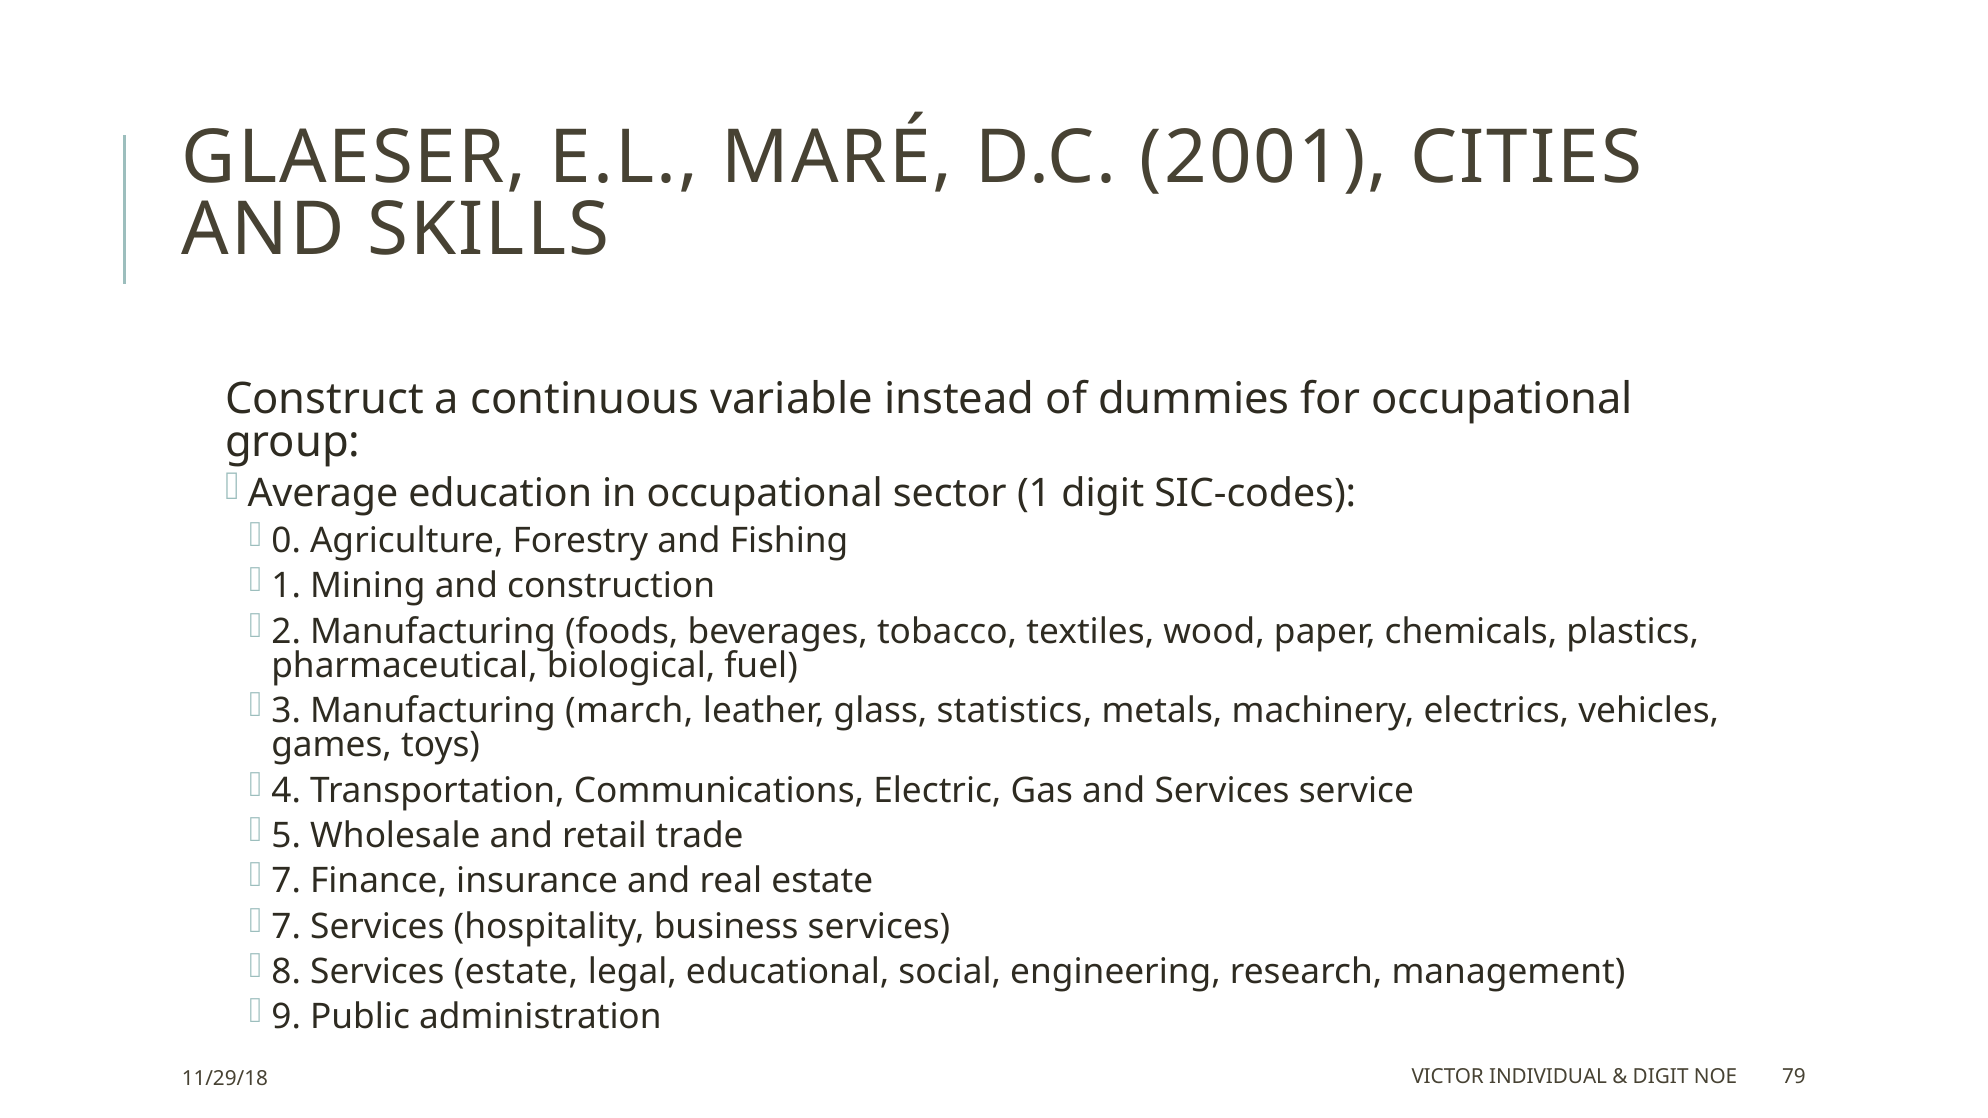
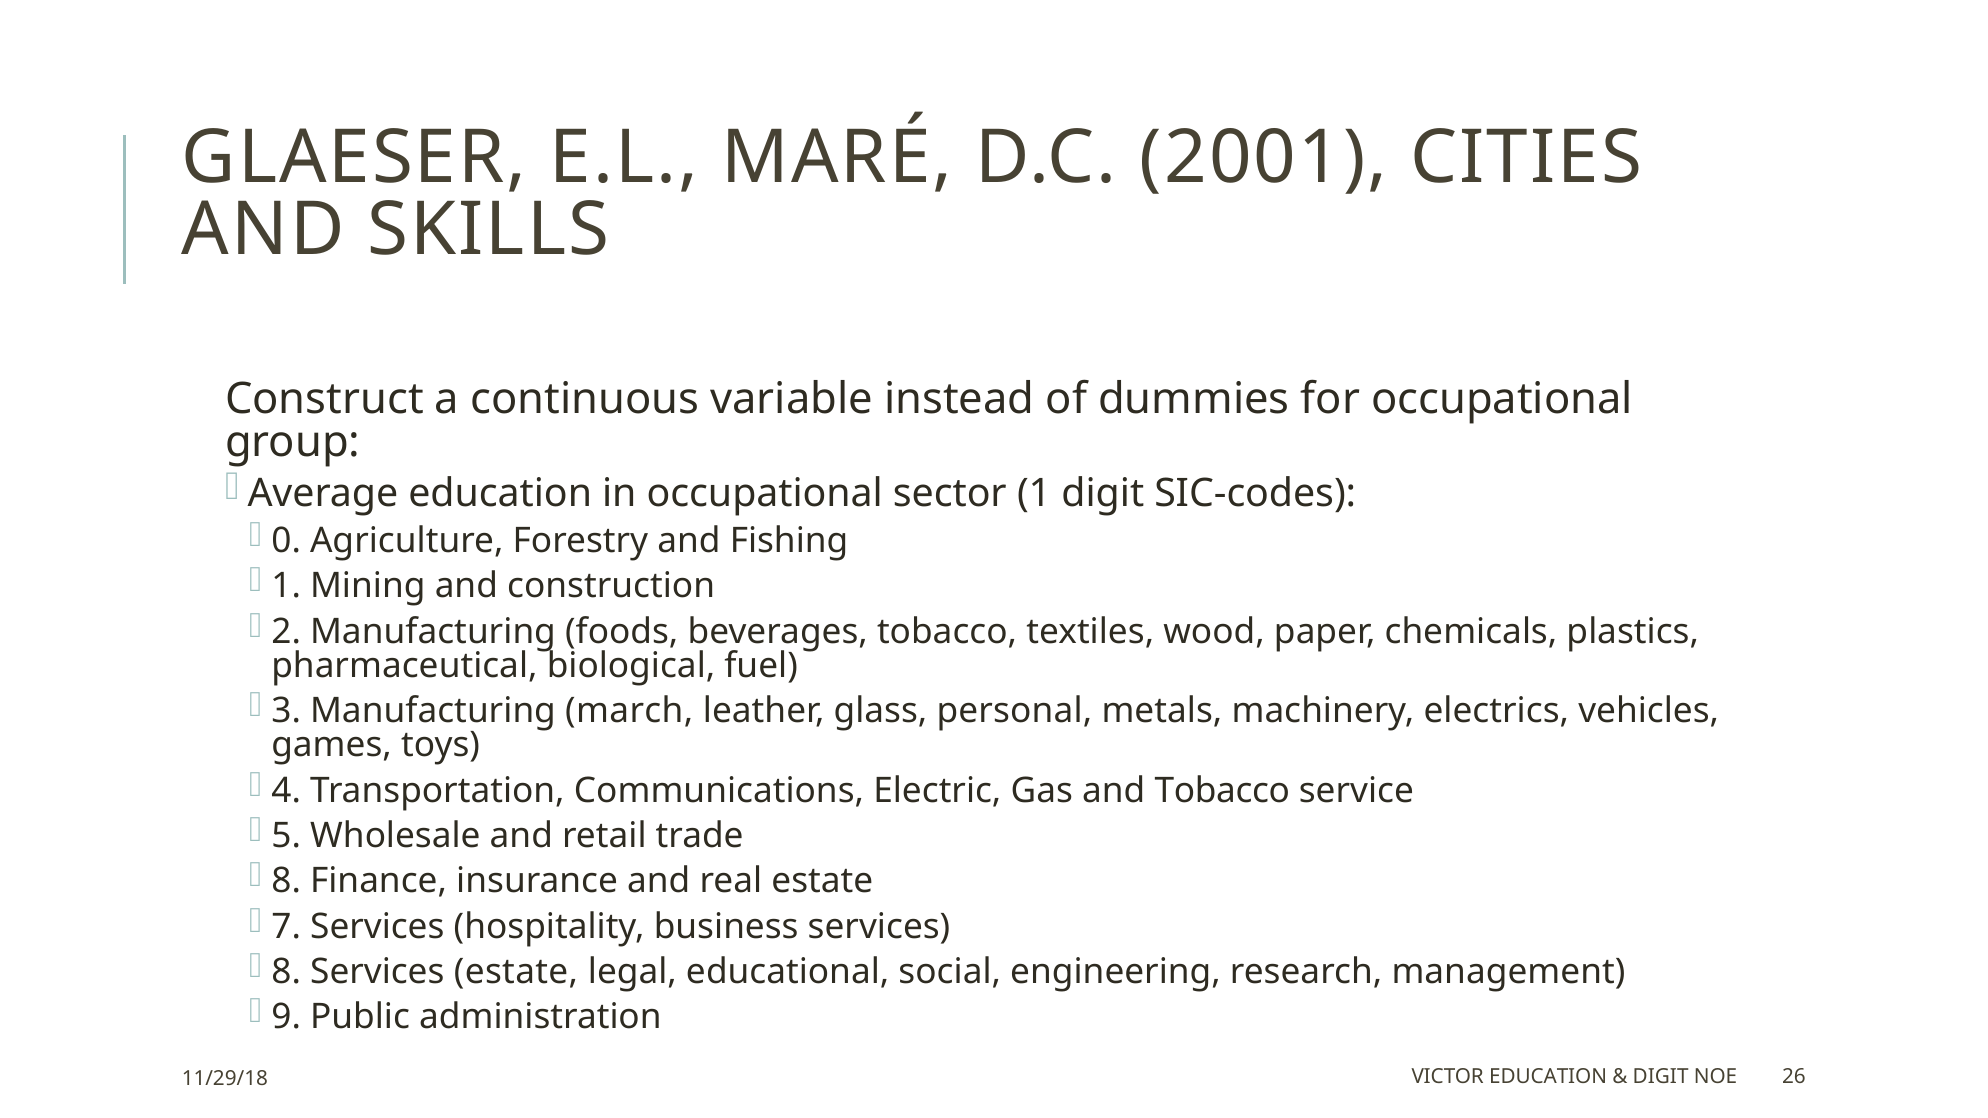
statistics: statistics -> personal
and Services: Services -> Tobacco
7 at (286, 881): 7 -> 8
VICTOR INDIVIDUAL: INDIVIDUAL -> EDUCATION
79: 79 -> 26
